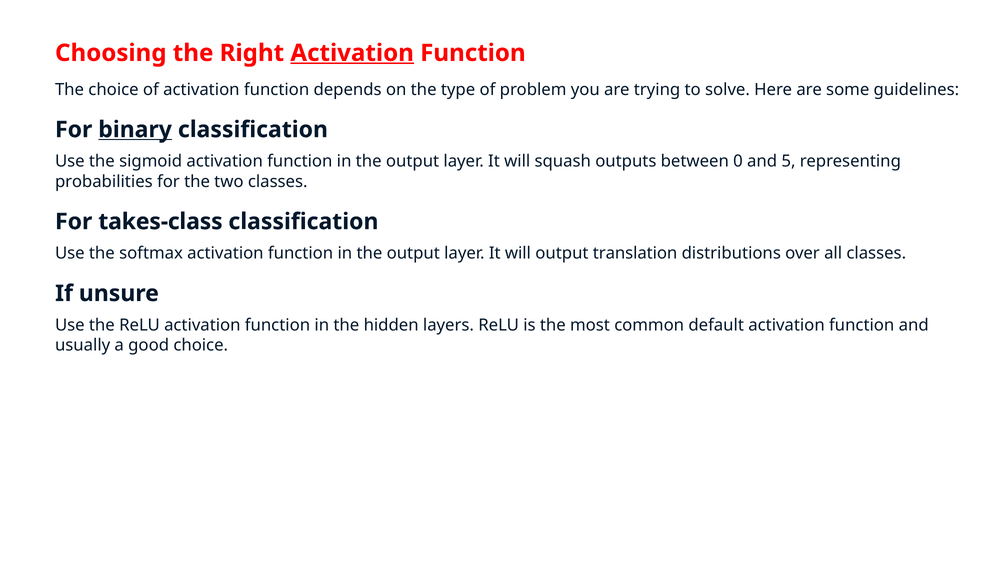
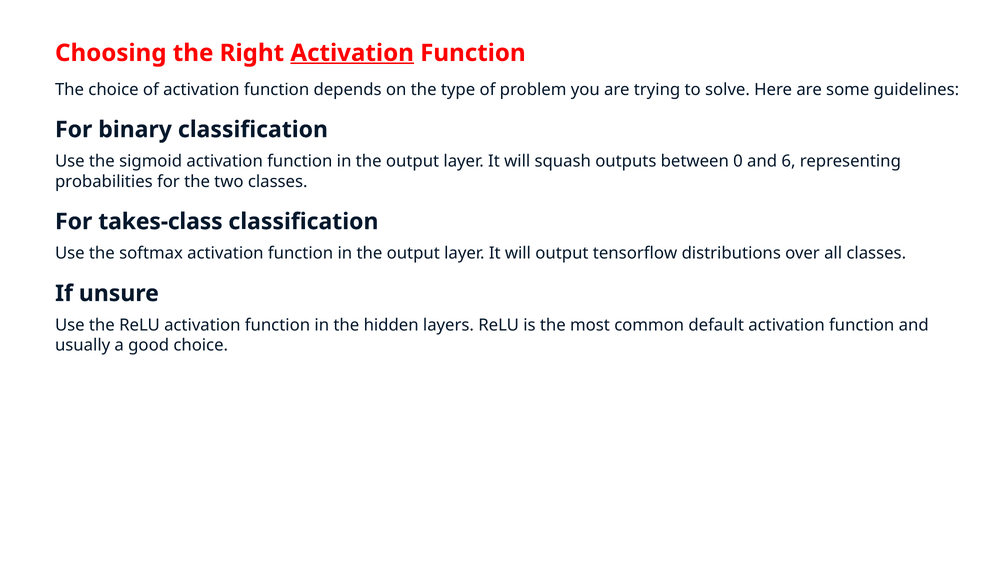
binary underline: present -> none
5: 5 -> 6
translation: translation -> tensorflow
